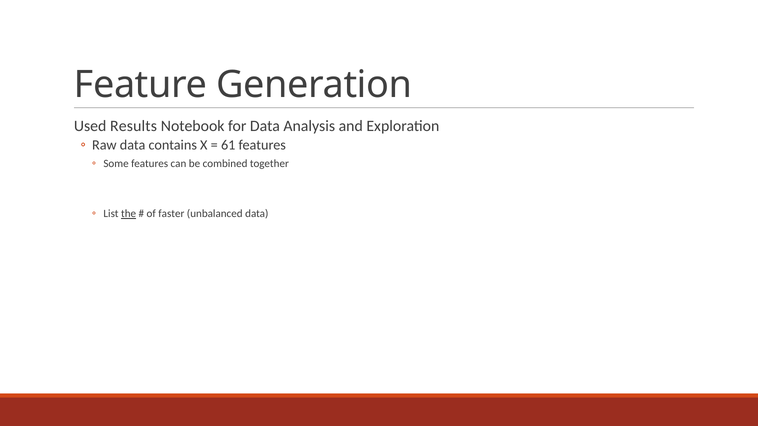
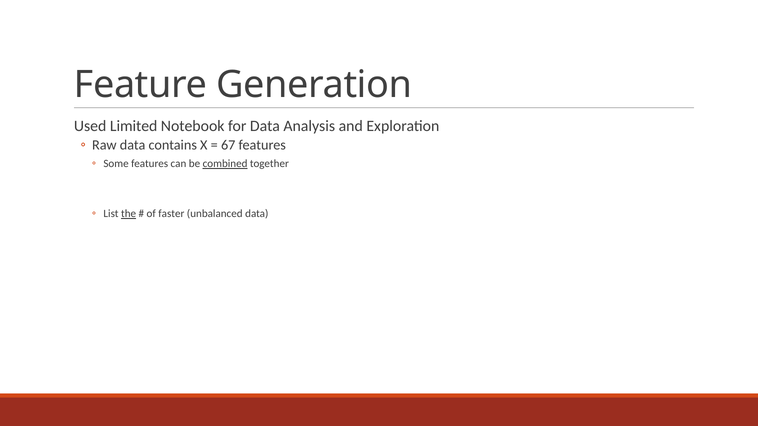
Results: Results -> Limited
61: 61 -> 67
combined underline: none -> present
